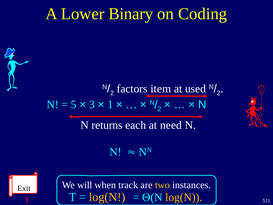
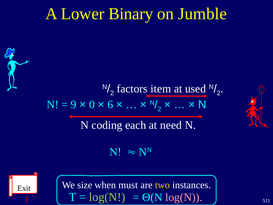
Coding: Coding -> Jumble
5: 5 -> 9
3: 3 -> 0
1: 1 -> 6
returns: returns -> coding
will: will -> size
track: track -> must
log(N at (107, 197) colour: yellow -> light green
log(N at (184, 197) colour: yellow -> pink
